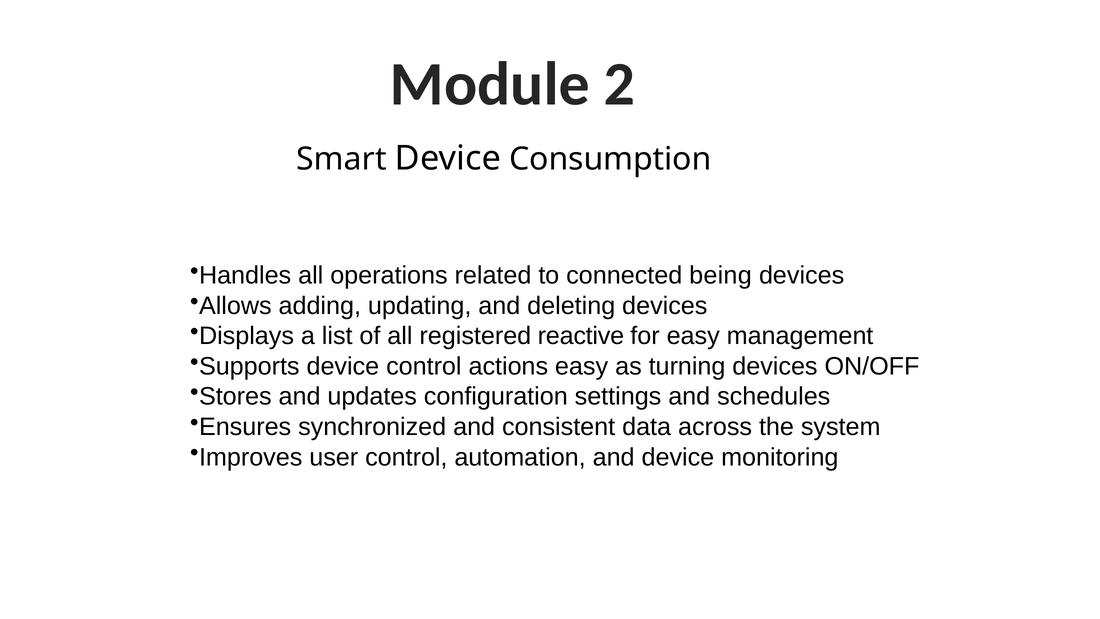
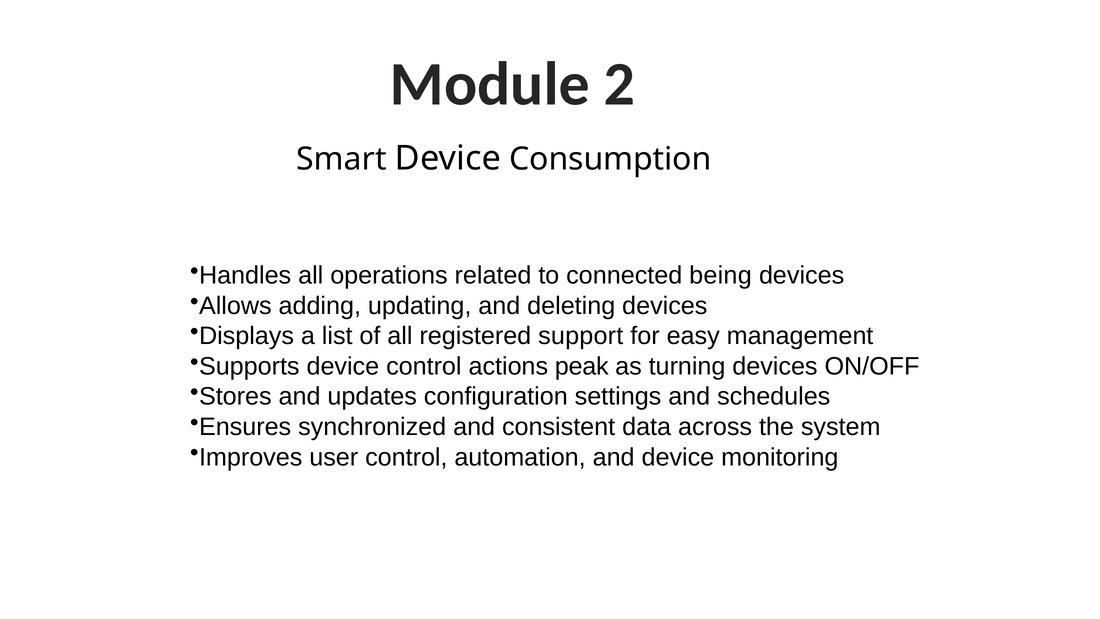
reactive: reactive -> support
actions easy: easy -> peak
